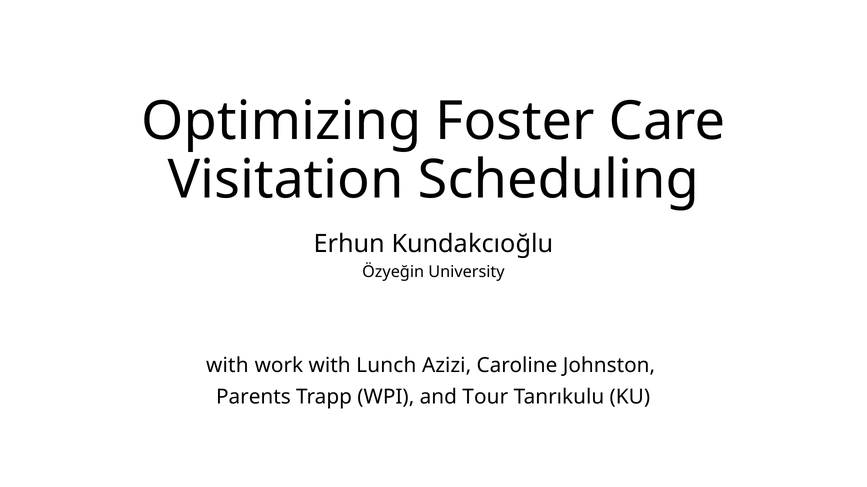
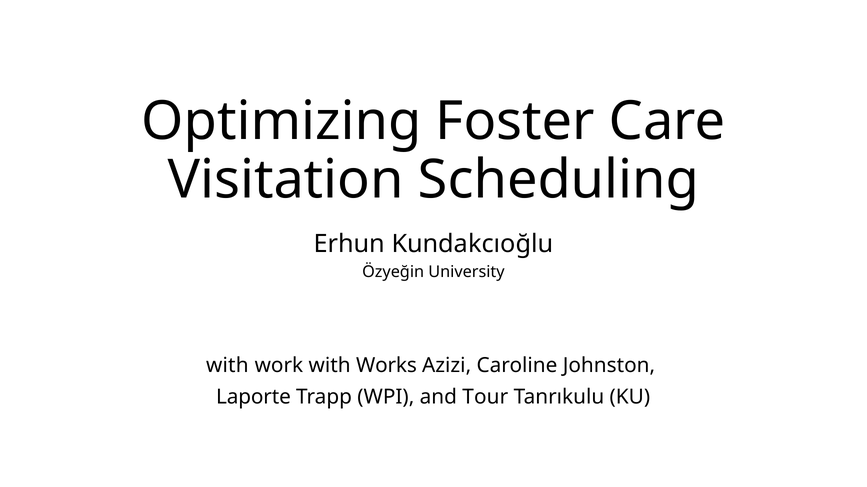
Lunch: Lunch -> Works
Parents: Parents -> Laporte
